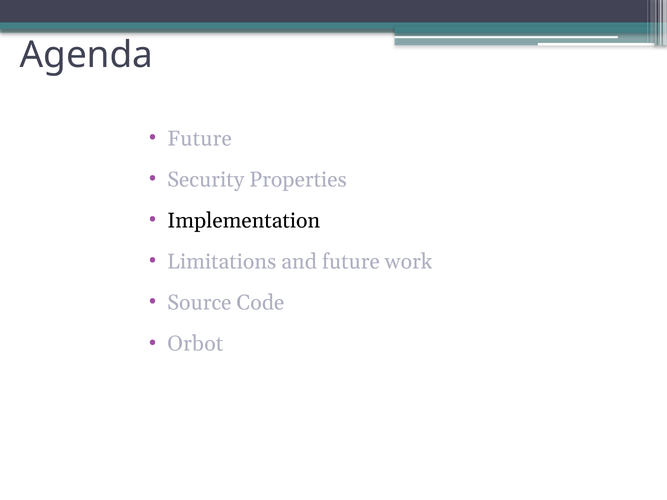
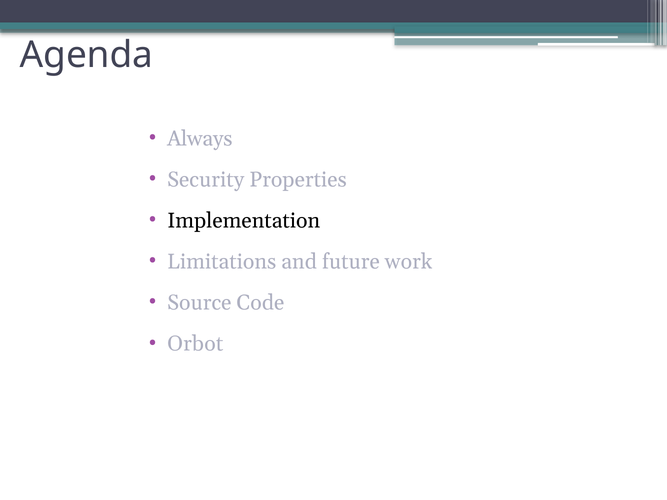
Future at (200, 139): Future -> Always
